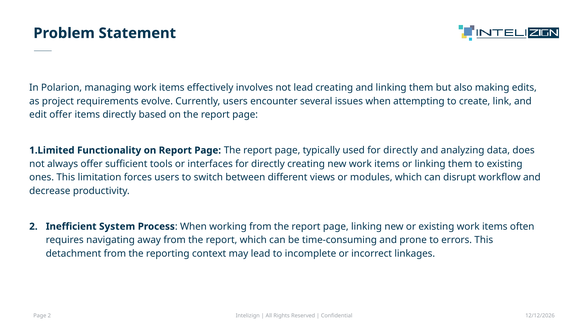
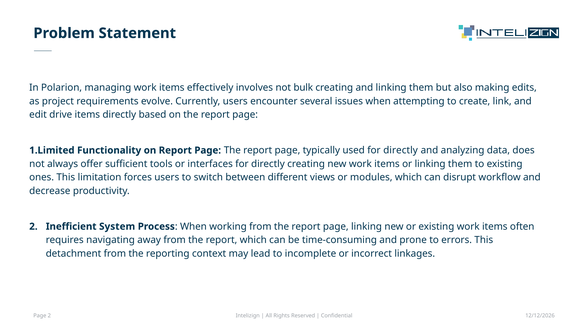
not lead: lead -> bulk
edit offer: offer -> drive
